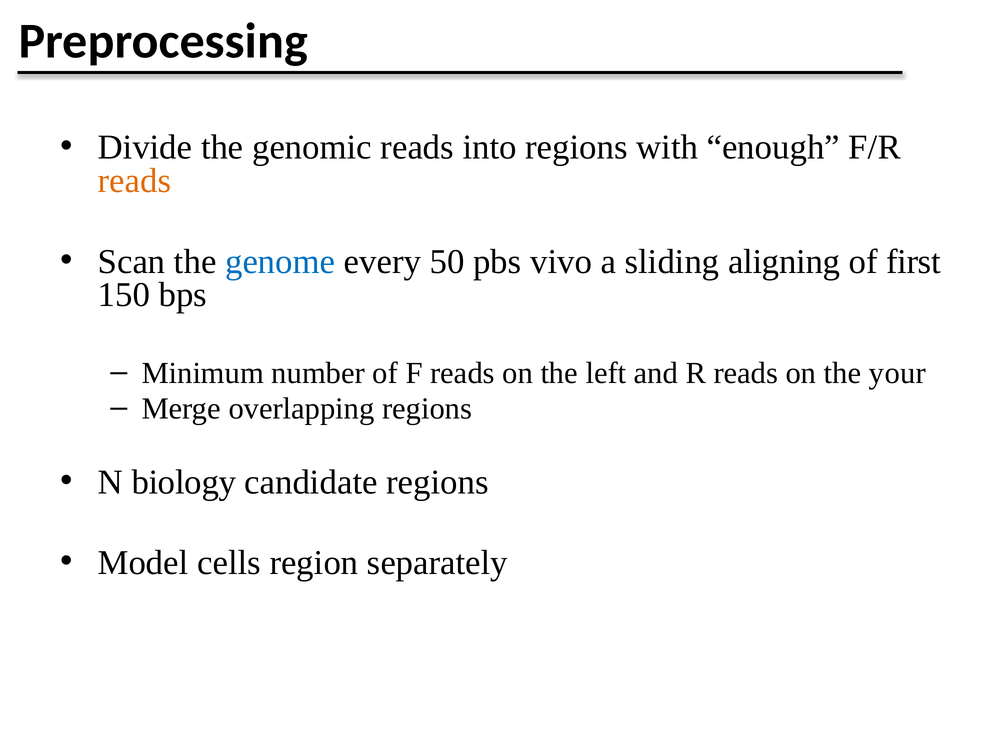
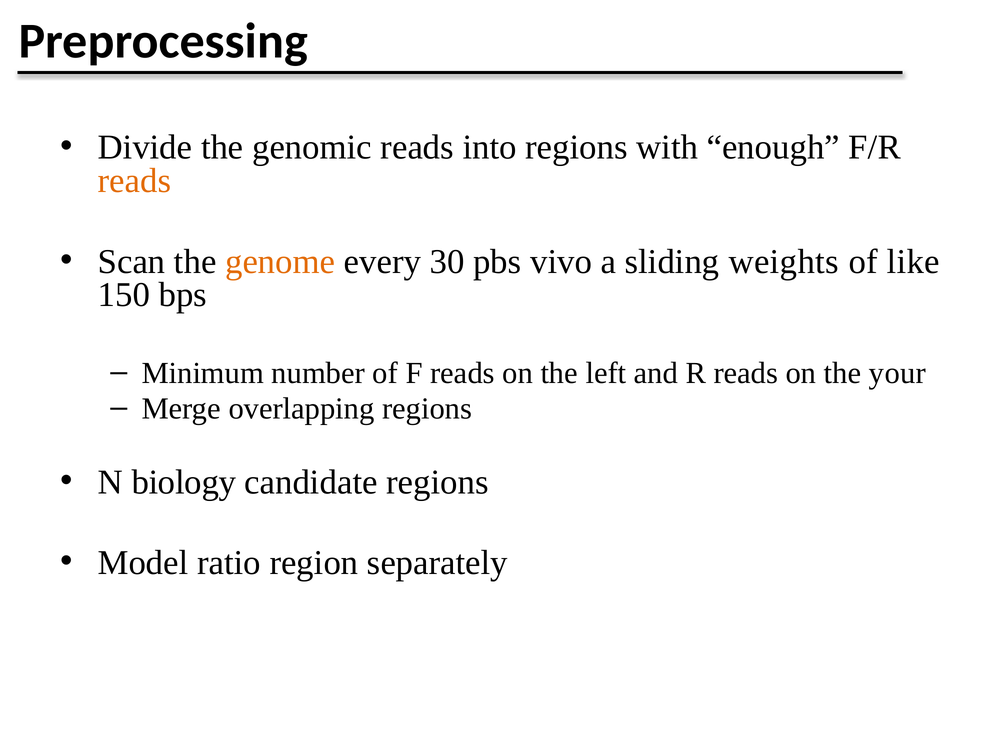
genome colour: blue -> orange
50: 50 -> 30
aligning: aligning -> weights
first: first -> like
cells: cells -> ratio
